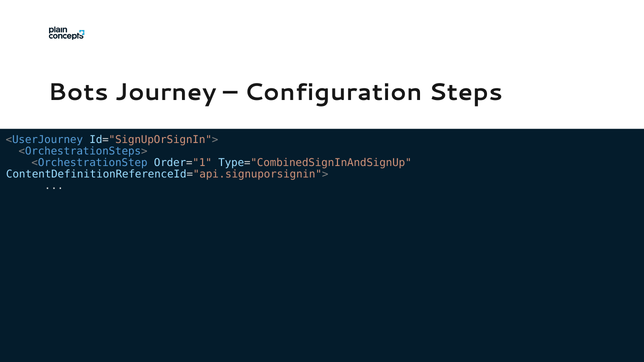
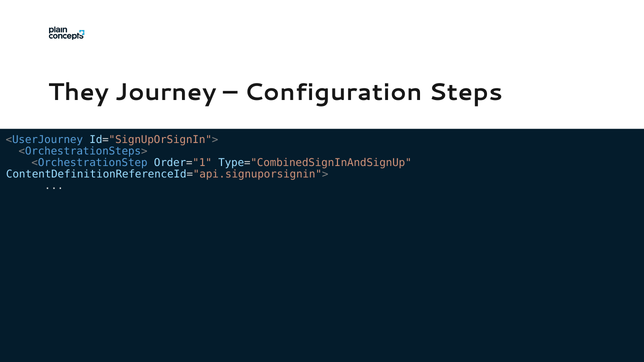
Bots: Bots -> They
